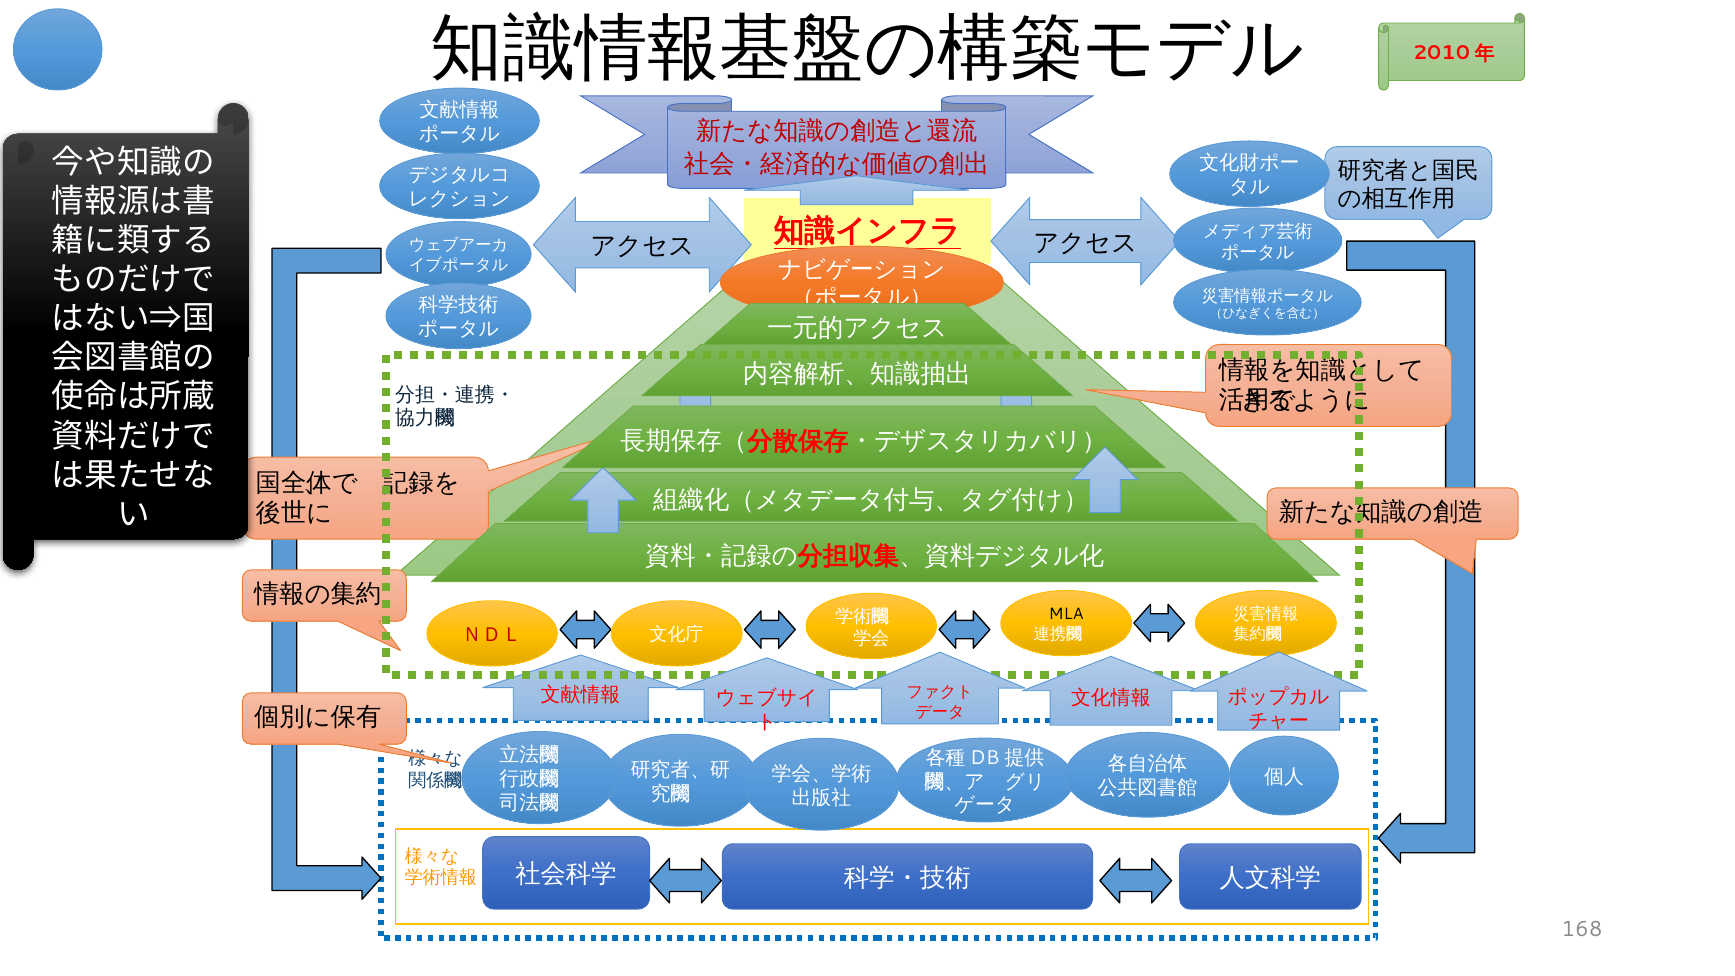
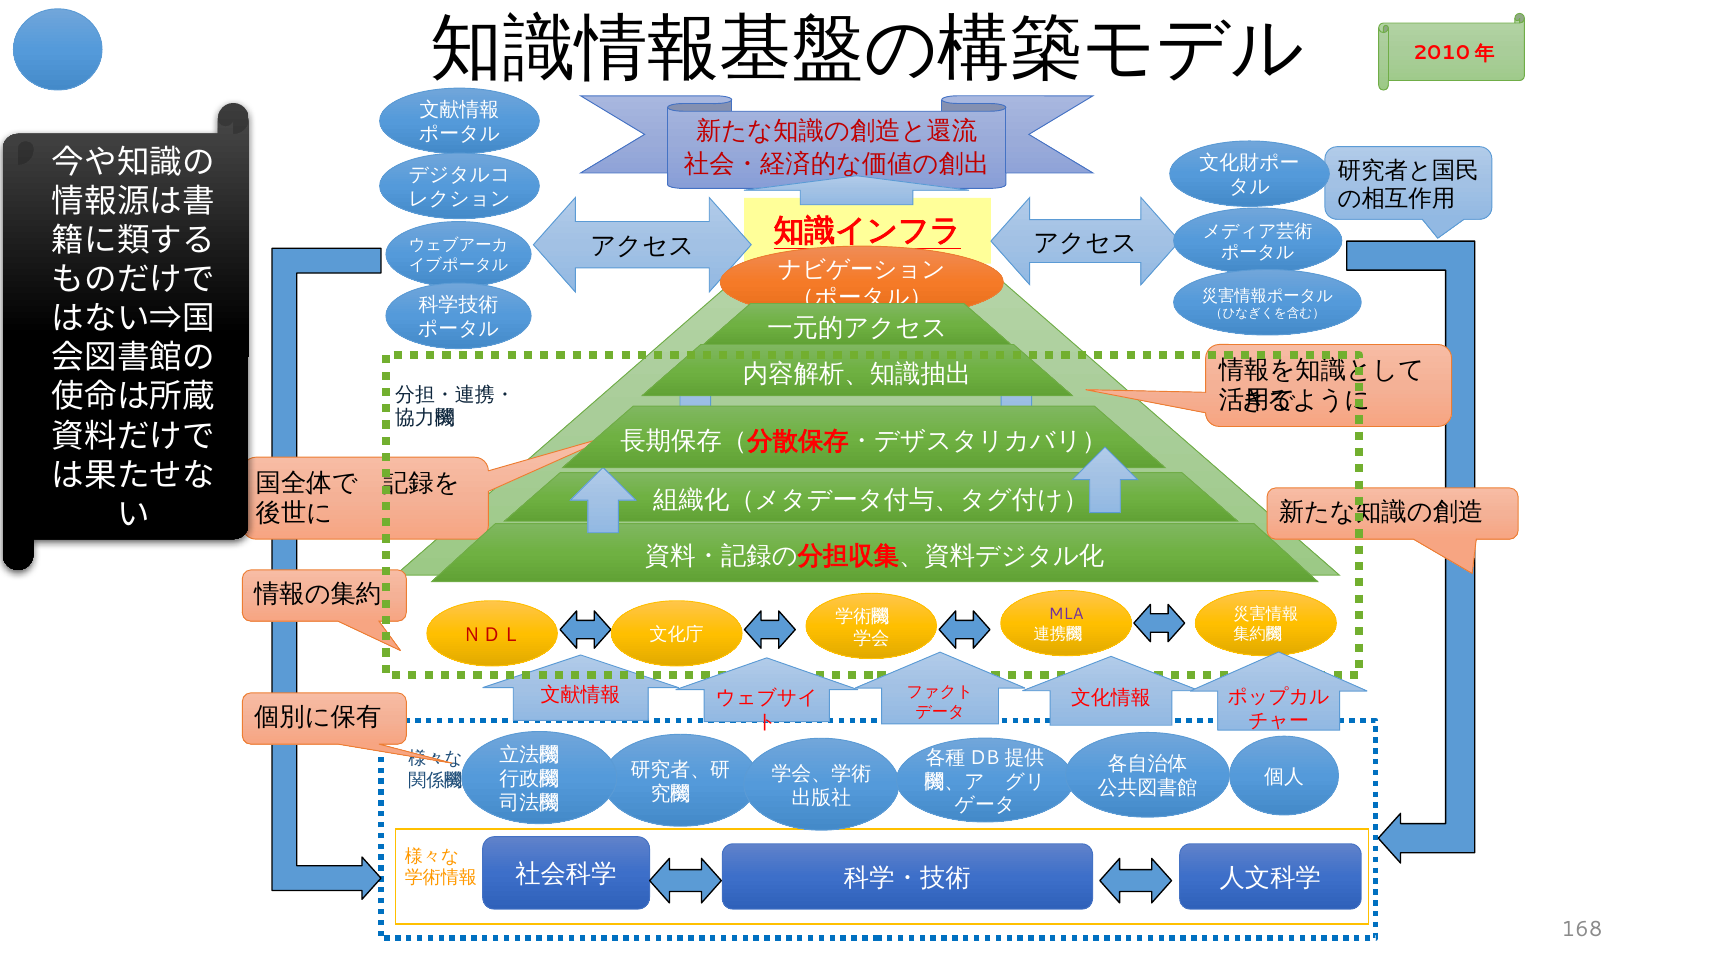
MLA colour: black -> purple
